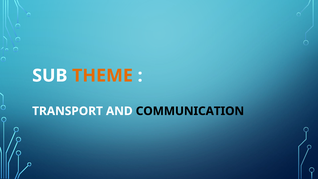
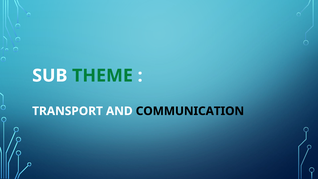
THEME colour: orange -> green
